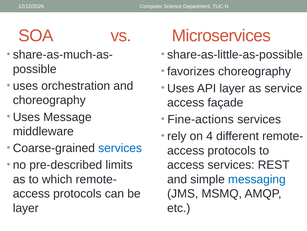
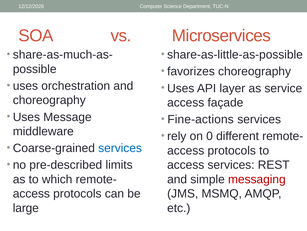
4: 4 -> 0
messaging colour: blue -> red
layer at (26, 207): layer -> large
